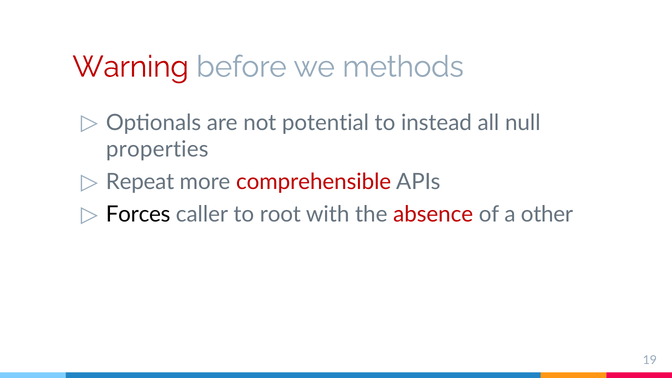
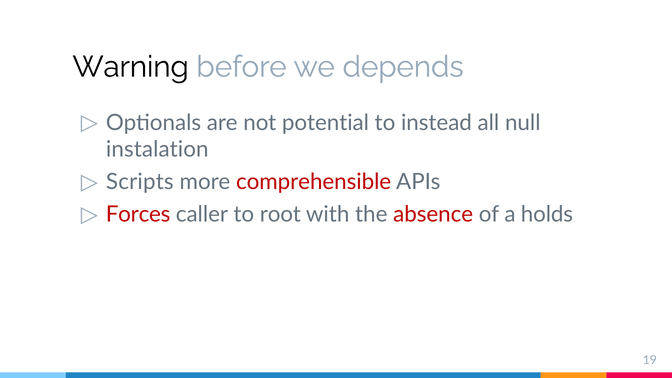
Warning colour: red -> black
methods: methods -> depends
properties: properties -> instalation
Repeat: Repeat -> Scripts
Forces colour: black -> red
other: other -> holds
